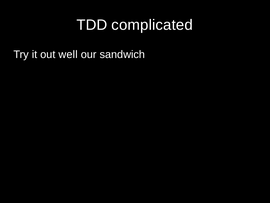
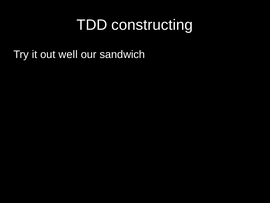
complicated: complicated -> constructing
